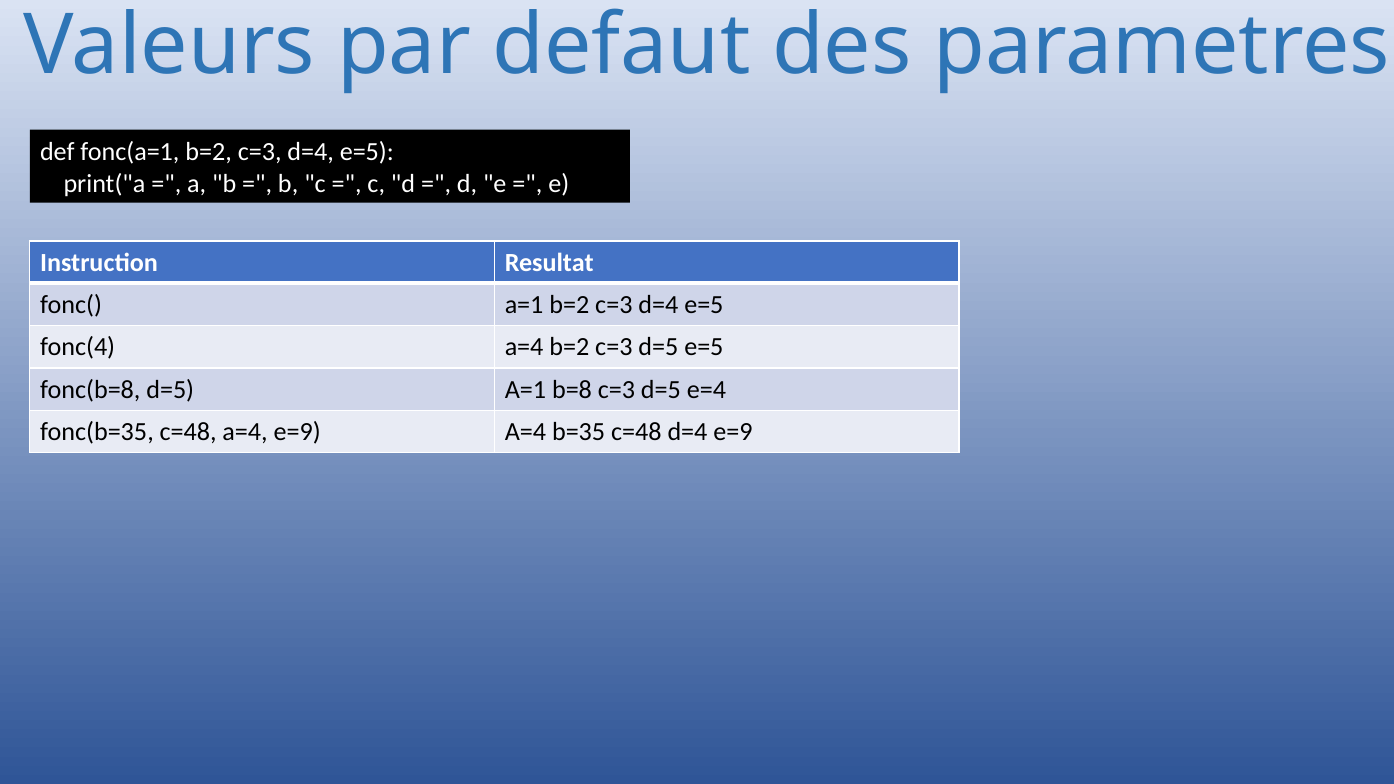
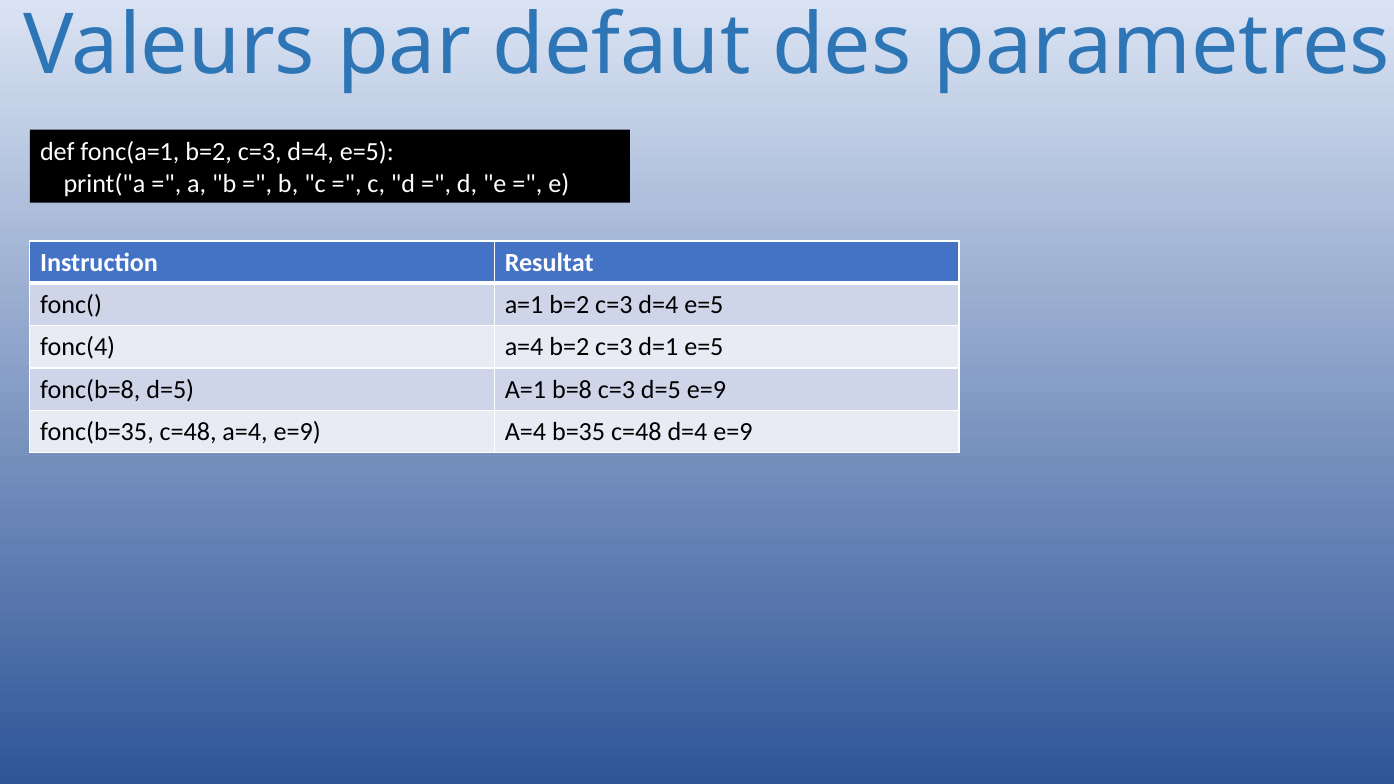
b=2 c=3 d=5: d=5 -> d=1
d=5 e=4: e=4 -> e=9
